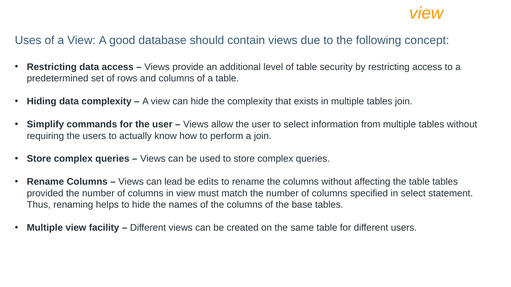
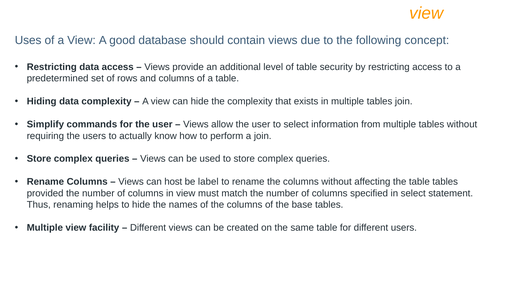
lead: lead -> host
edits: edits -> label
